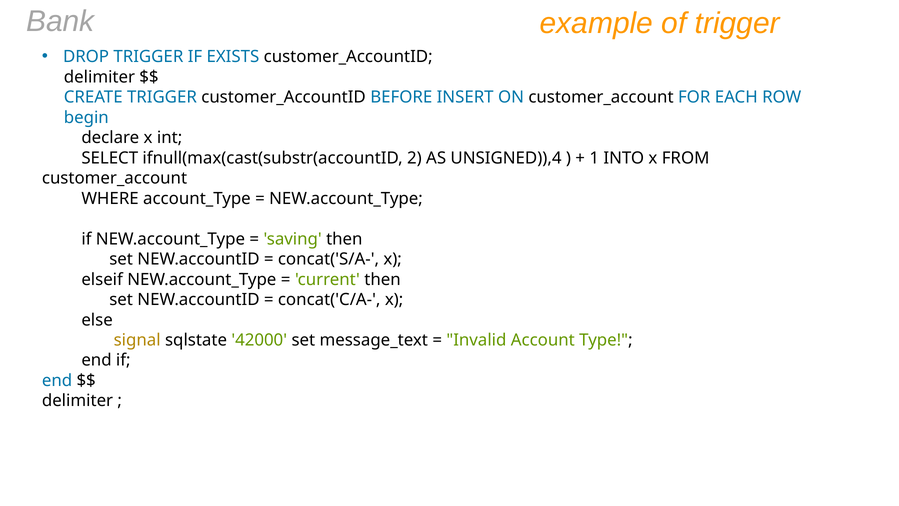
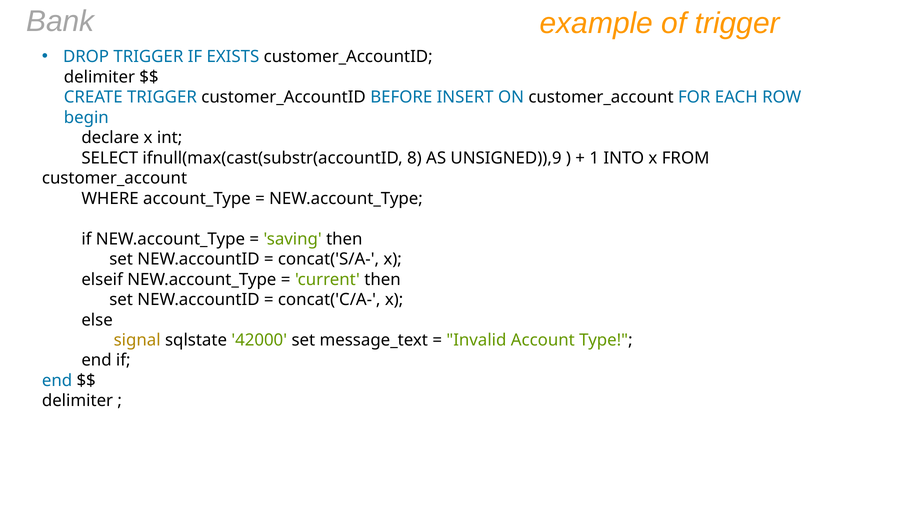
2: 2 -> 8
UNSIGNED)),4: UNSIGNED)),4 -> UNSIGNED)),9
